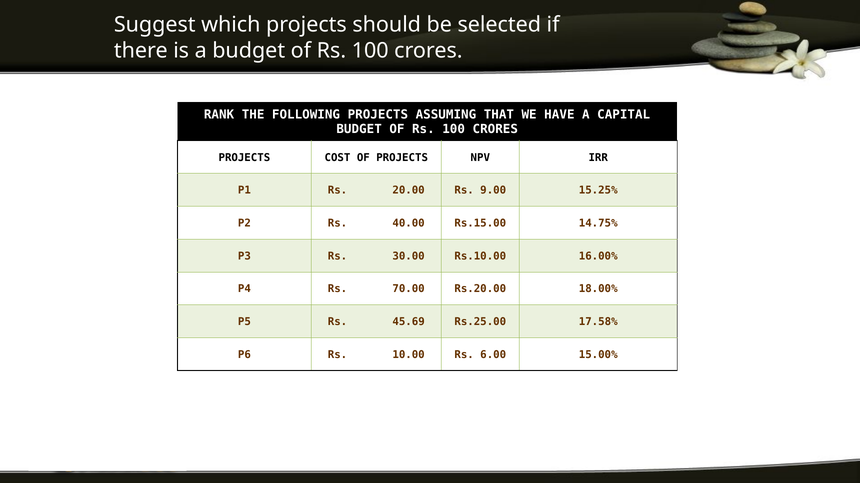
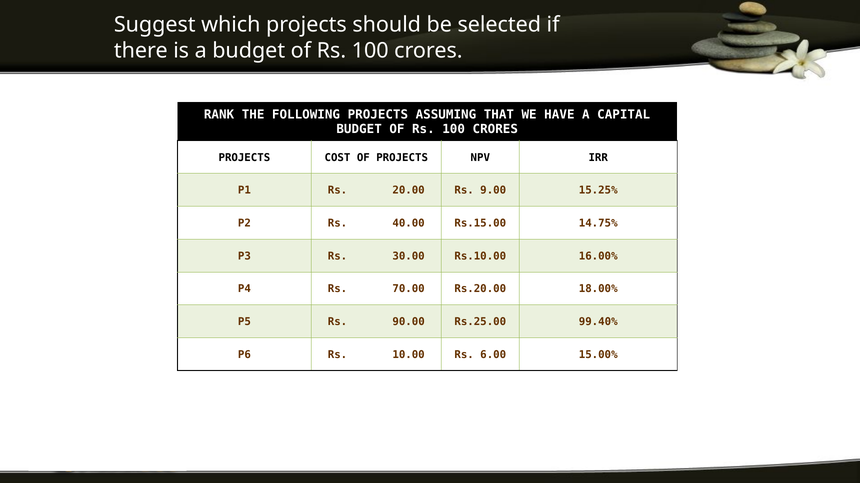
45.69: 45.69 -> 90.00
17.58%: 17.58% -> 99.40%
